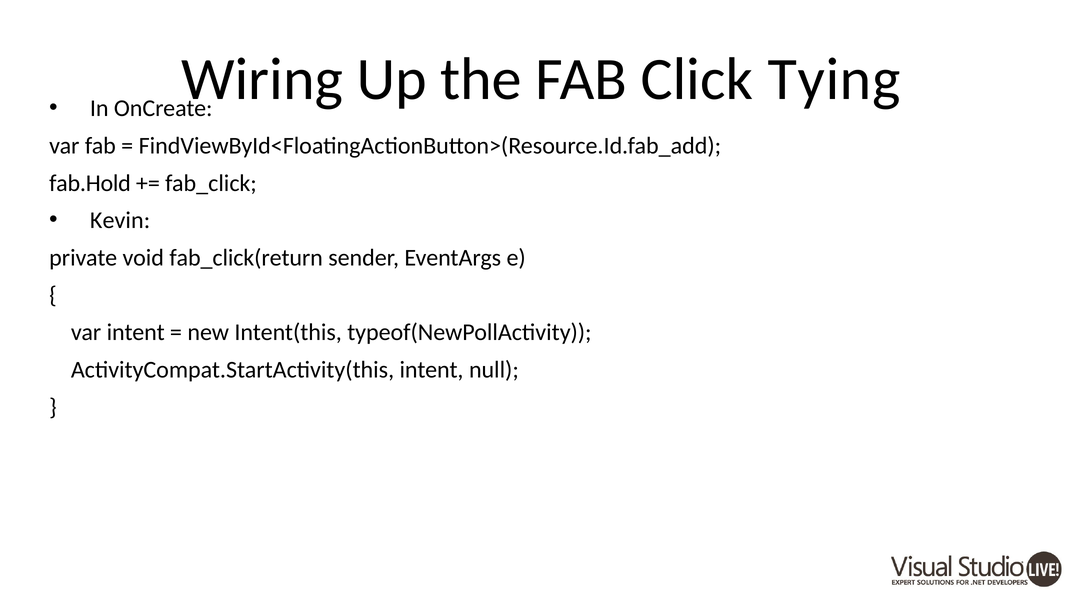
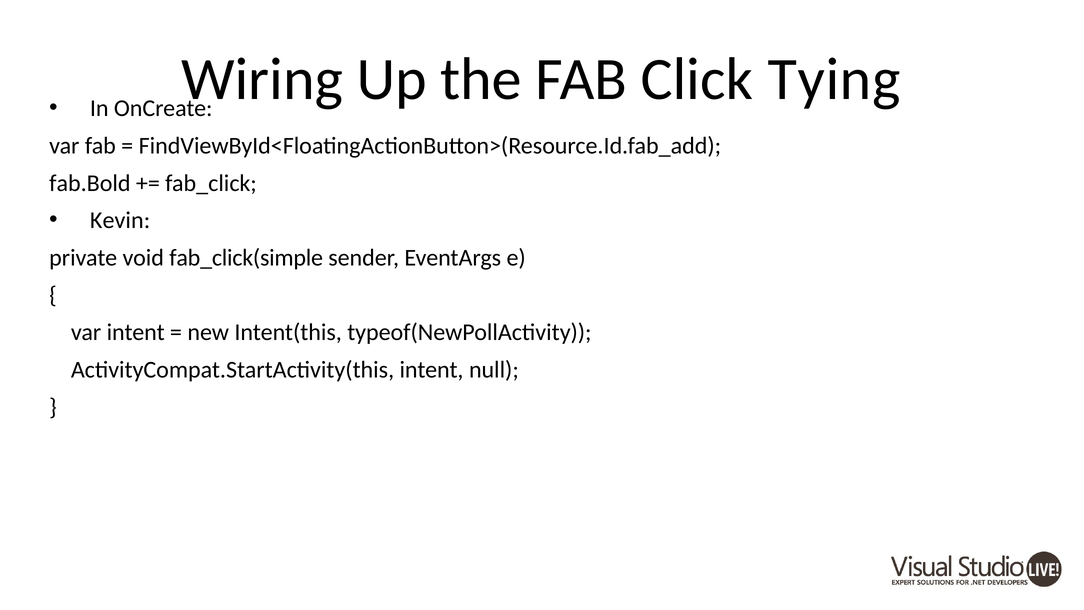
fab.Hold: fab.Hold -> fab.Bold
fab_click(return: fab_click(return -> fab_click(simple
